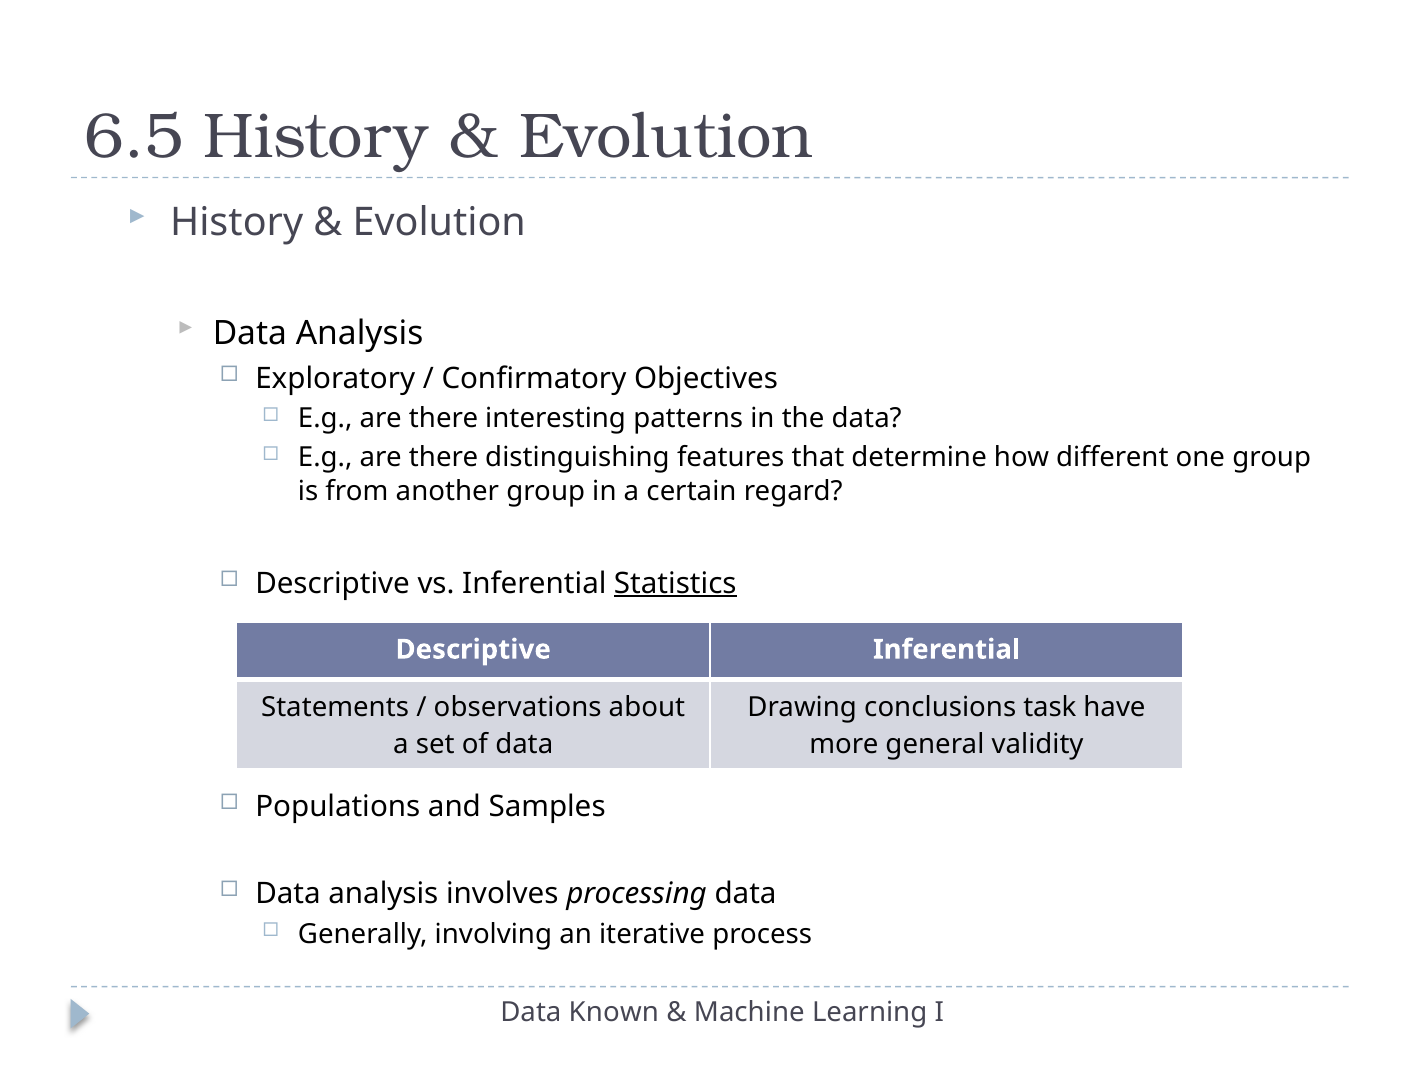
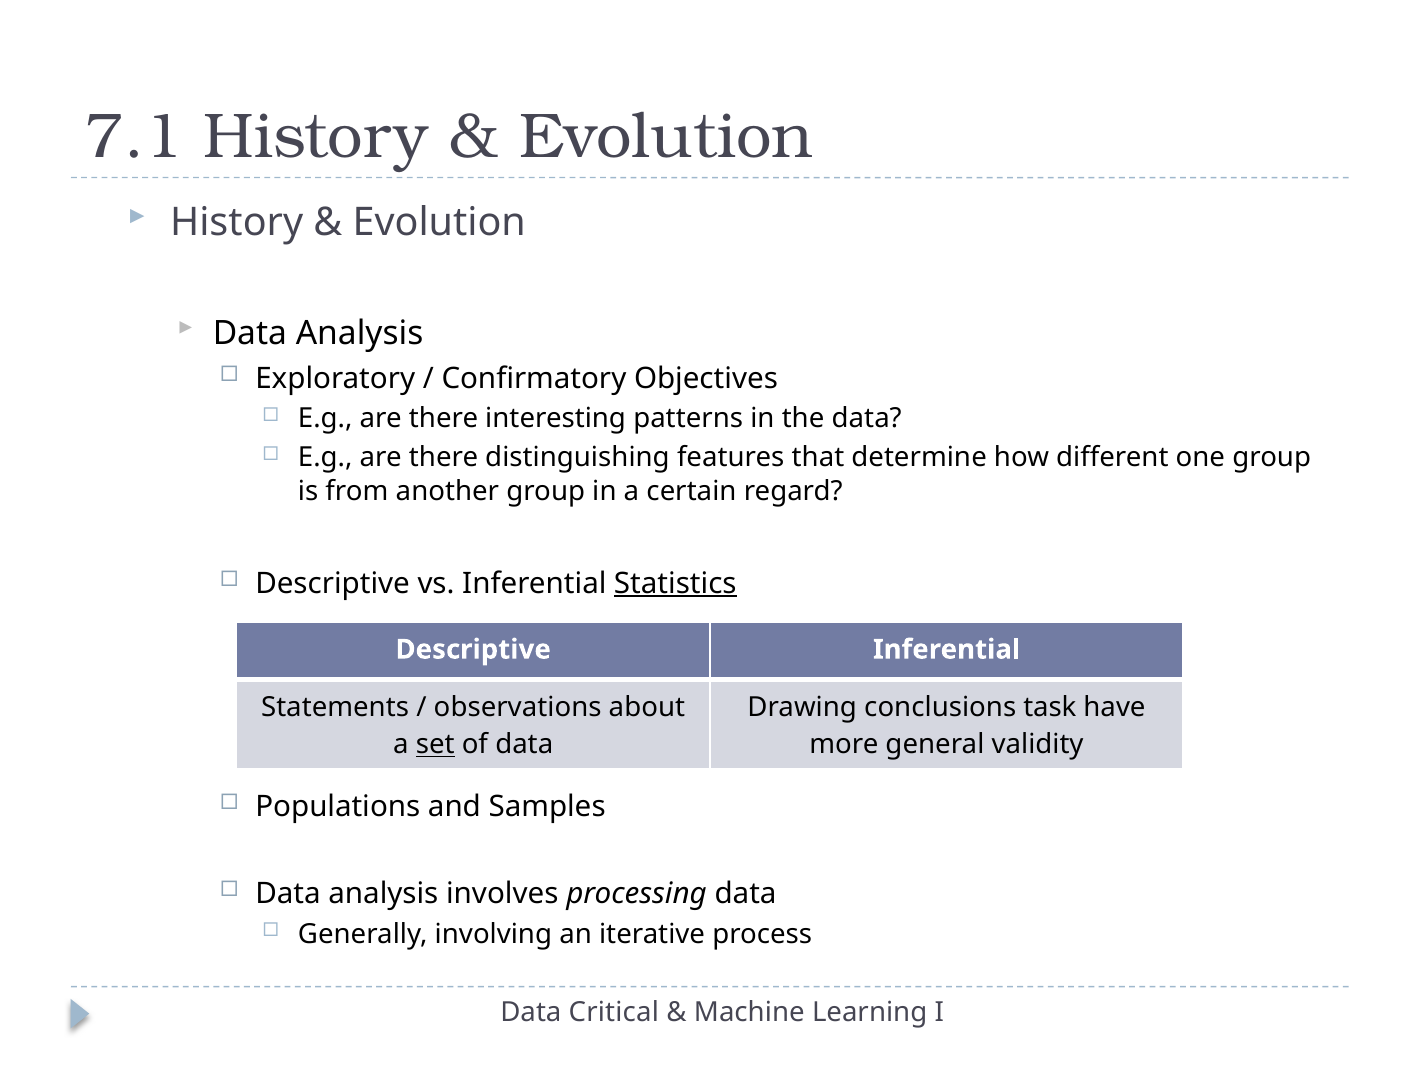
6.5: 6.5 -> 7.1
set underline: none -> present
Known: Known -> Critical
